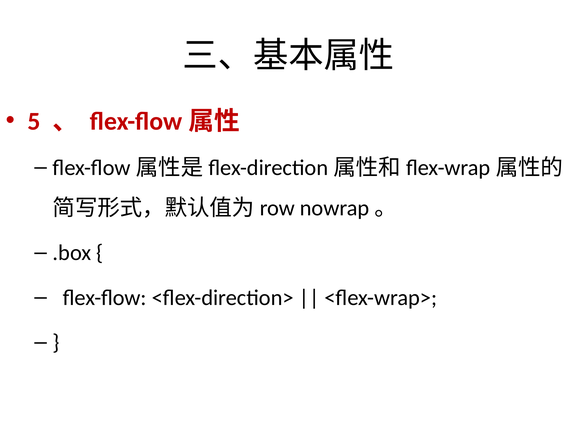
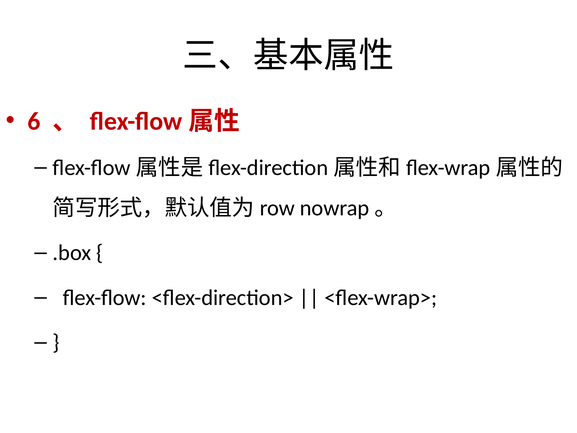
5: 5 -> 6
